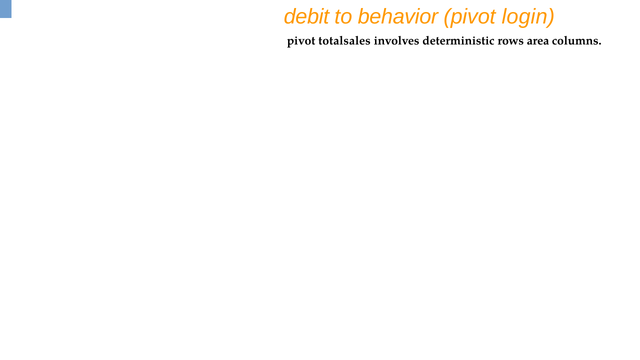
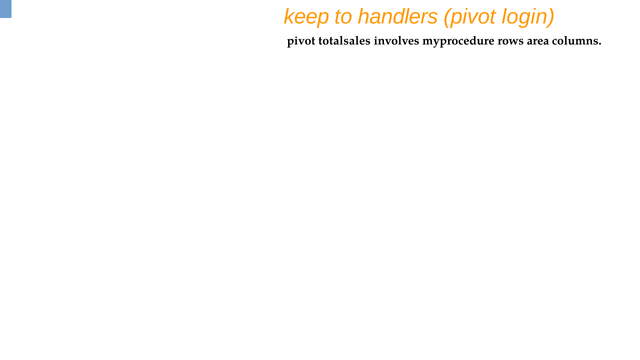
debit: debit -> keep
behavior: behavior -> handlers
deterministic: deterministic -> myprocedure
